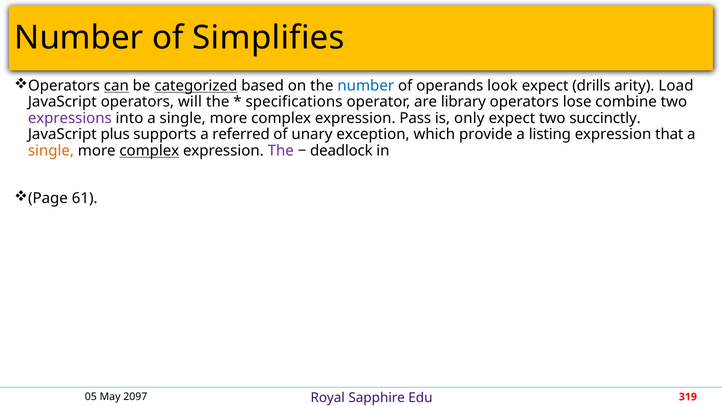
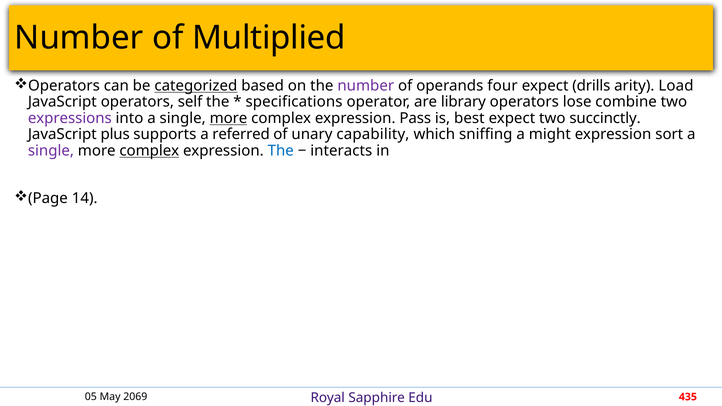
Simplifies: Simplifies -> Multiplied
can underline: present -> none
number at (366, 86) colour: blue -> purple
look: look -> four
will: will -> self
more at (229, 118) underline: none -> present
only: only -> best
exception: exception -> capability
provide: provide -> sniffing
listing: listing -> might
that: that -> sort
single at (51, 151) colour: orange -> purple
The at (281, 151) colour: purple -> blue
deadlock: deadlock -> interacts
61: 61 -> 14
2097: 2097 -> 2069
319: 319 -> 435
